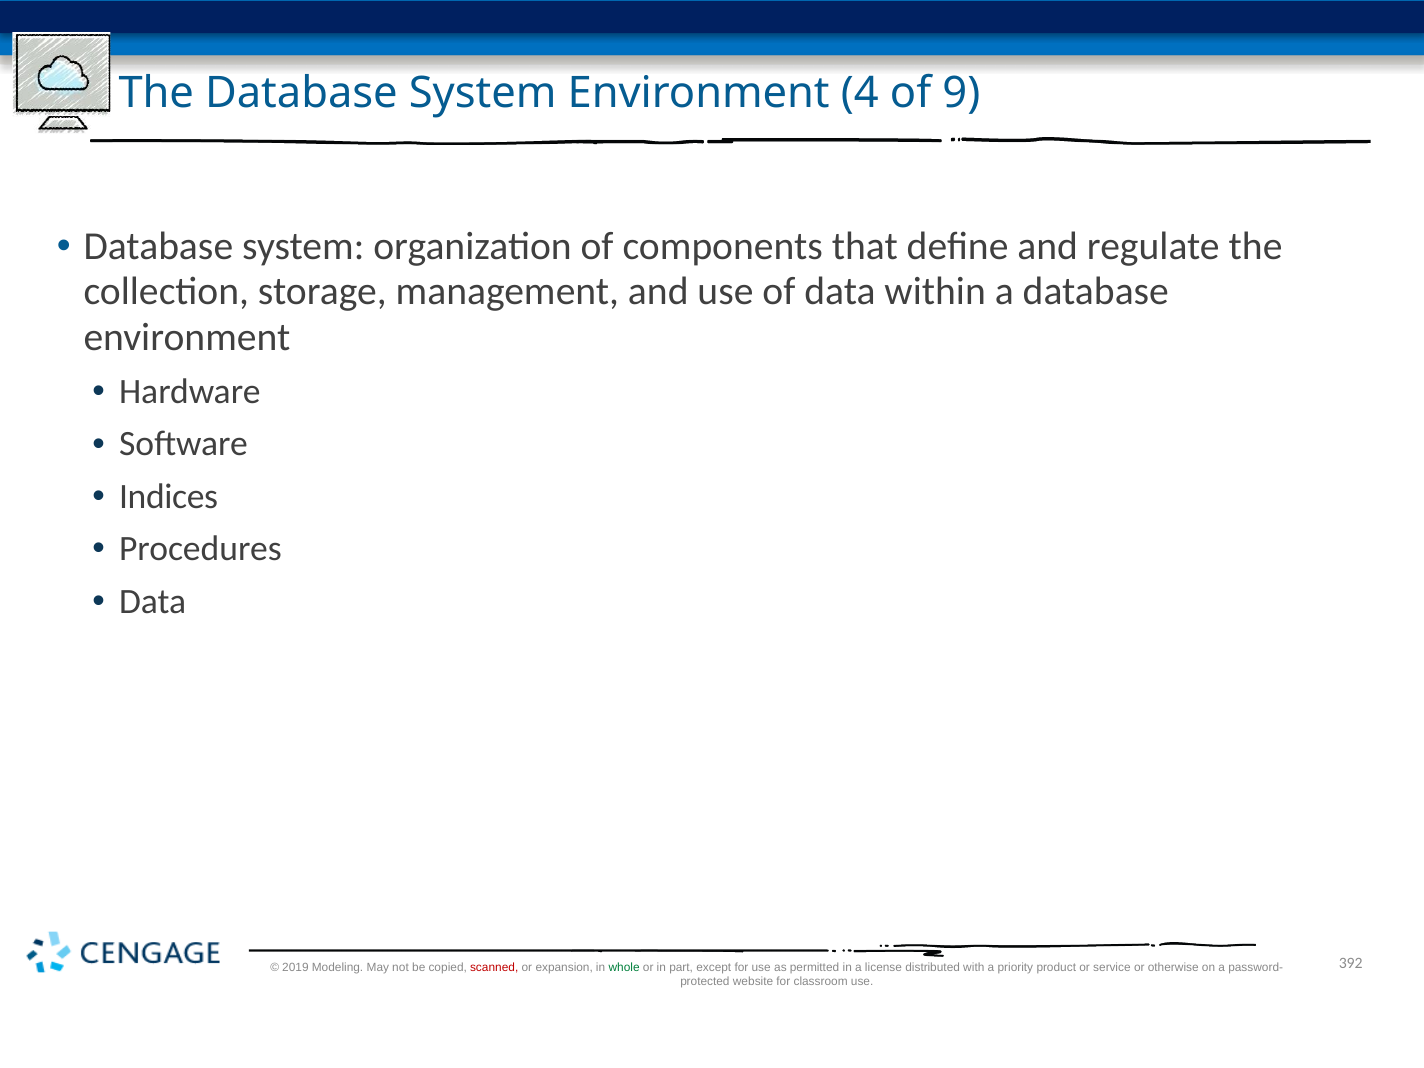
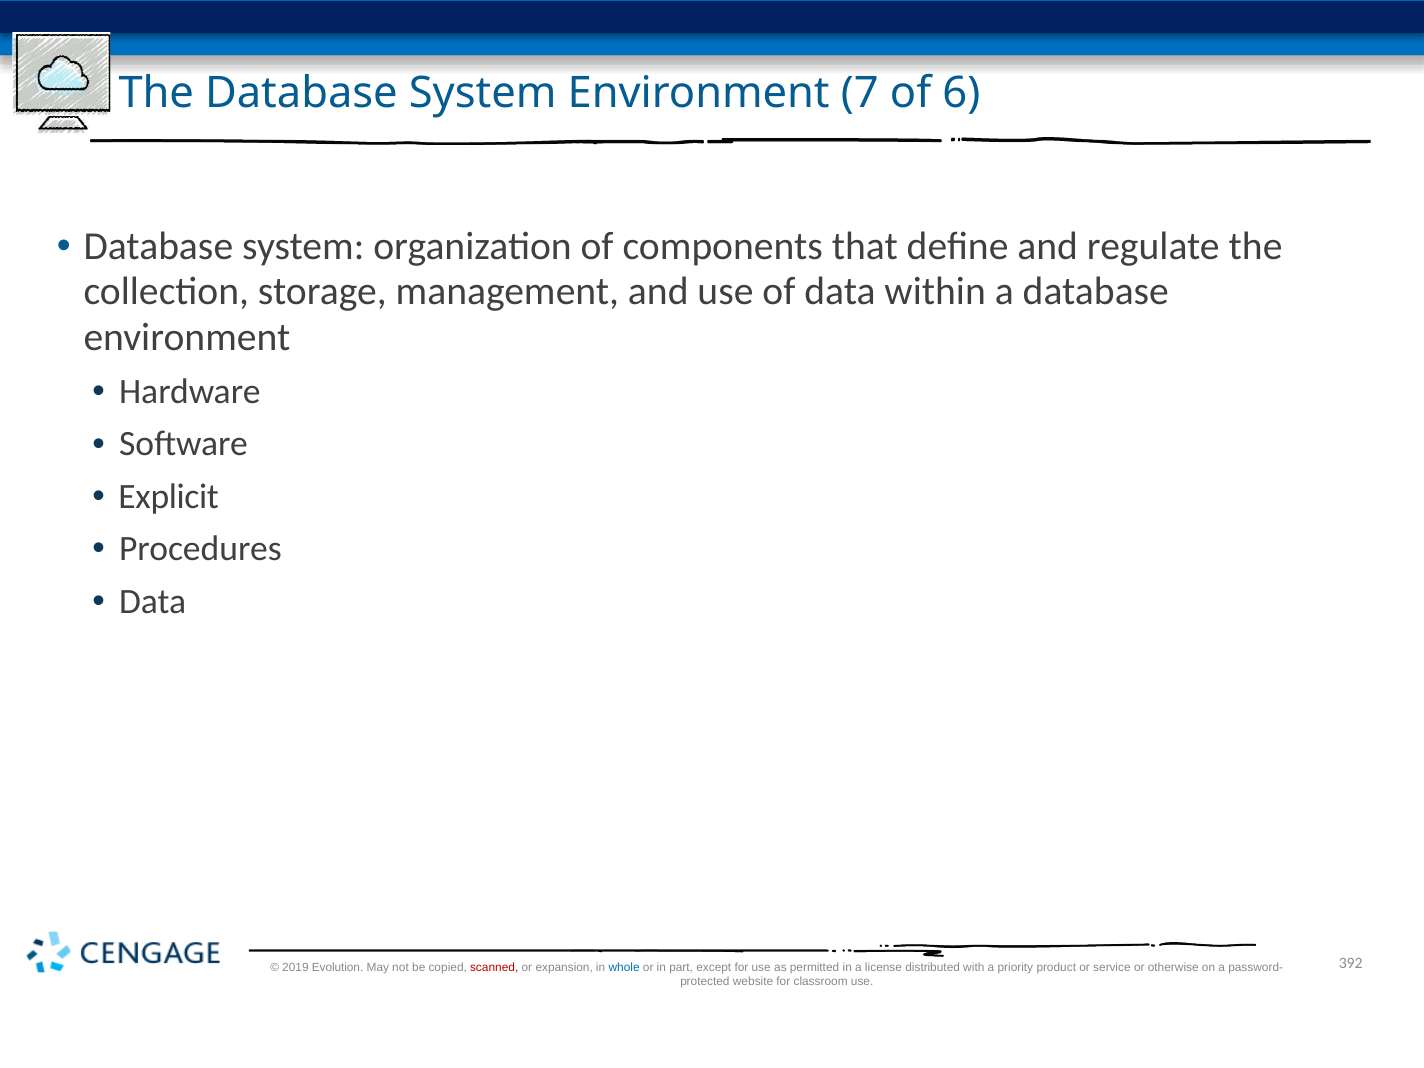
4: 4 -> 7
9: 9 -> 6
Indices: Indices -> Explicit
Modeling: Modeling -> Evolution
whole colour: green -> blue
